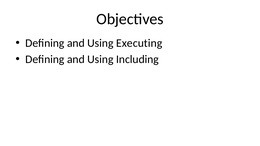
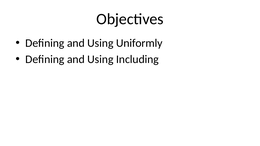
Executing: Executing -> Uniformly
